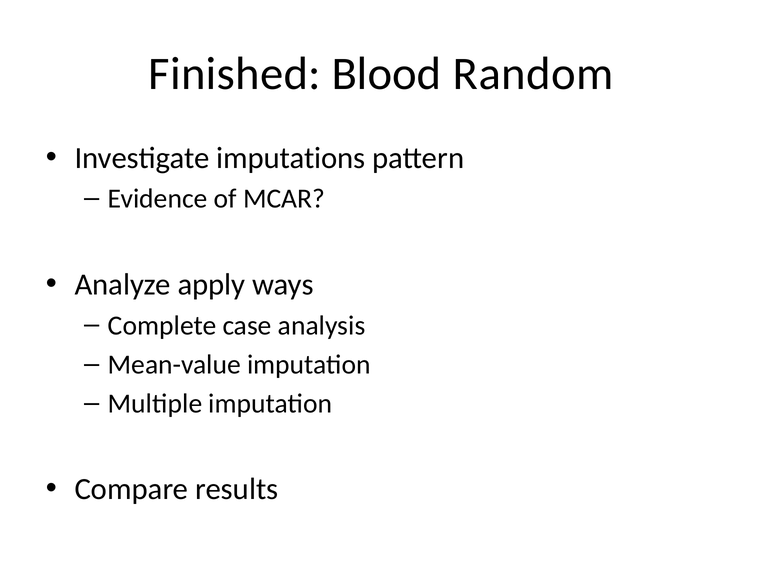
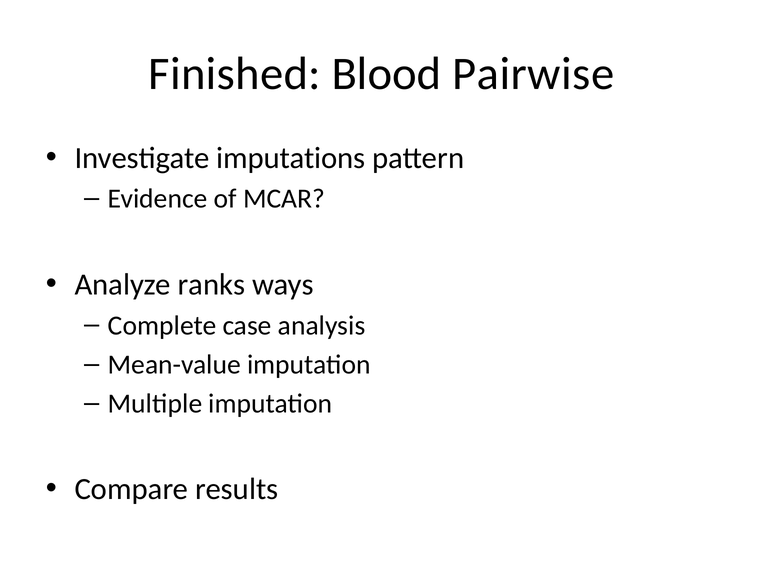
Random: Random -> Pairwise
apply: apply -> ranks
